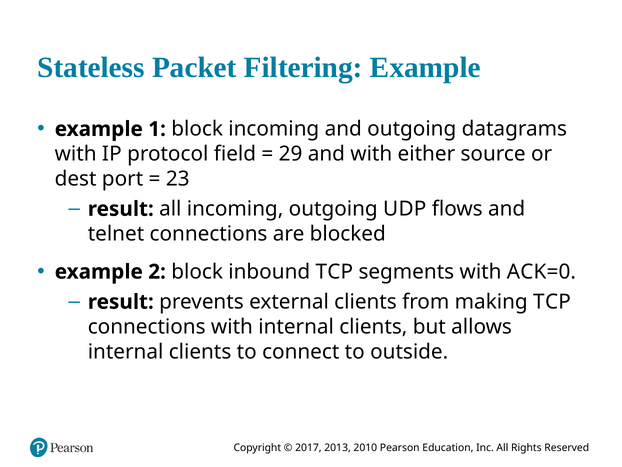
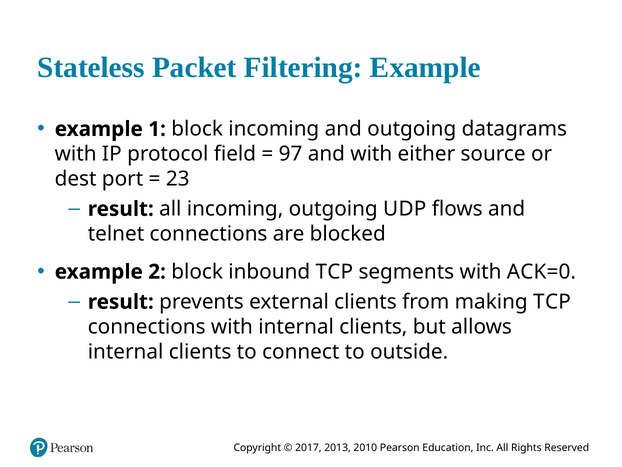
29: 29 -> 97
